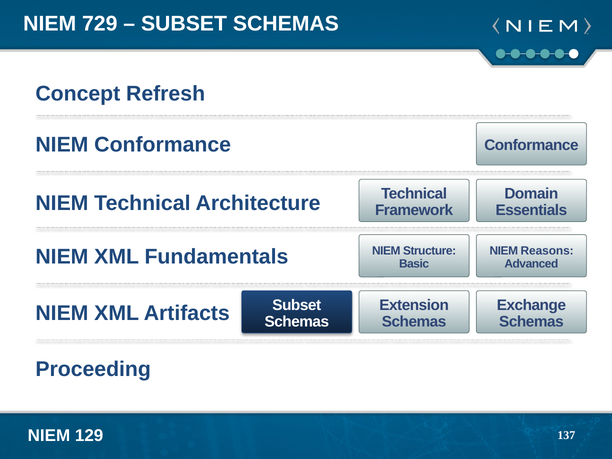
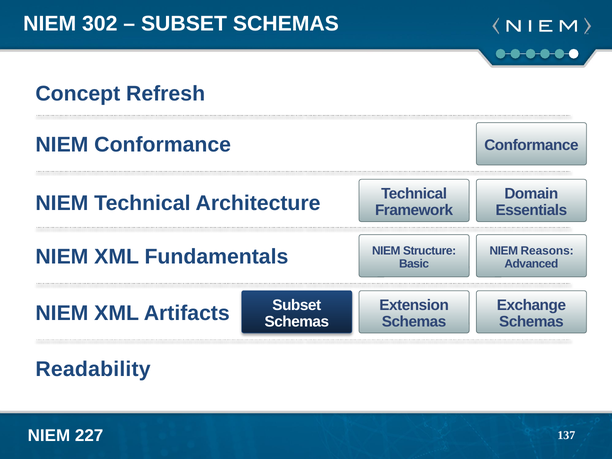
729: 729 -> 302
Proceeding: Proceeding -> Readability
129: 129 -> 227
